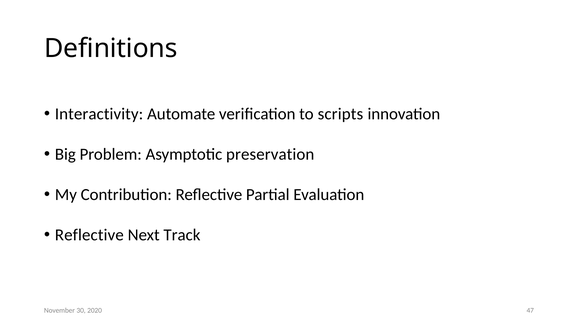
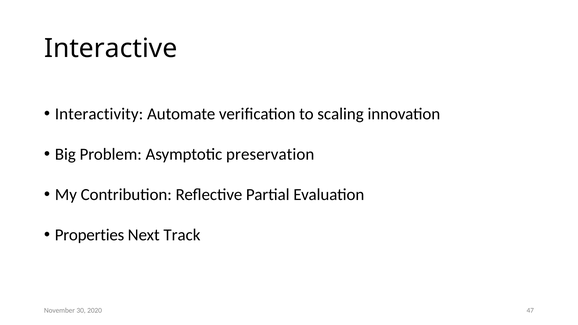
Definitions: Definitions -> Interactive
scripts: scripts -> scaling
Reflective at (89, 235): Reflective -> Properties
